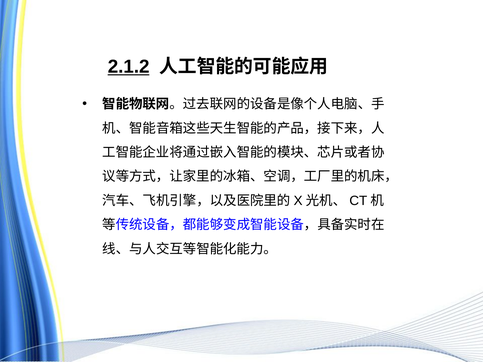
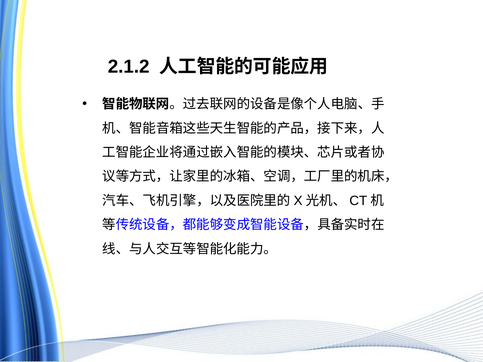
2.1.2 underline: present -> none
